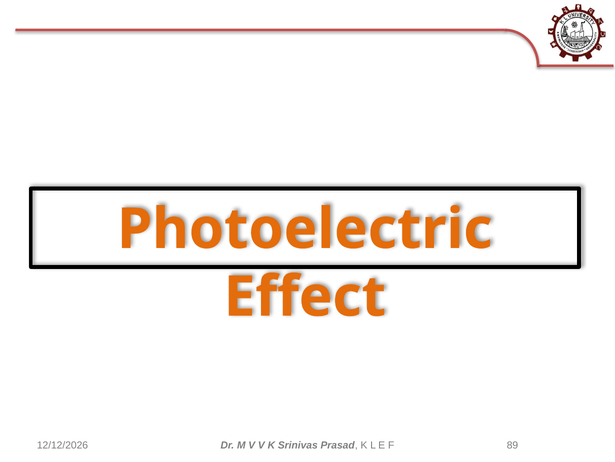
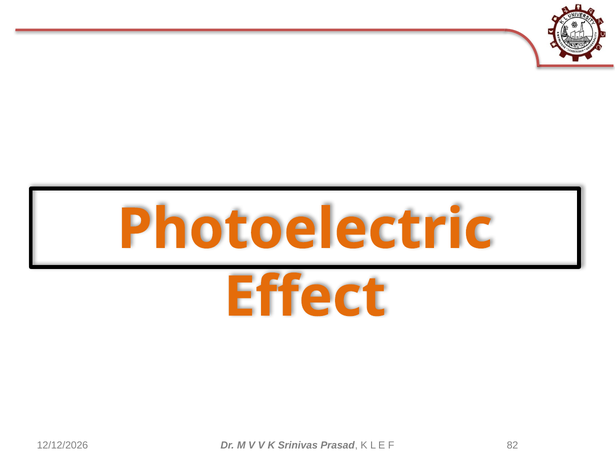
89: 89 -> 82
